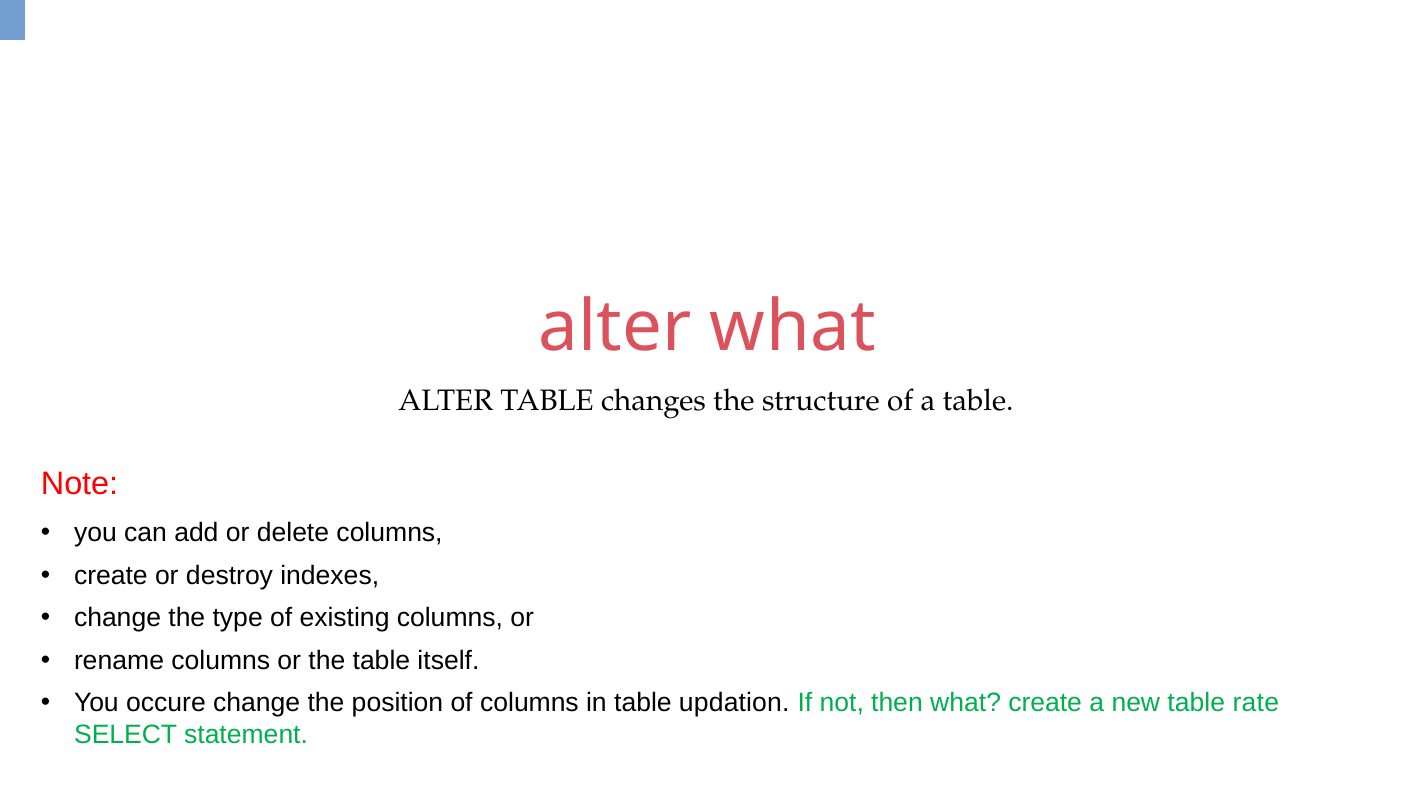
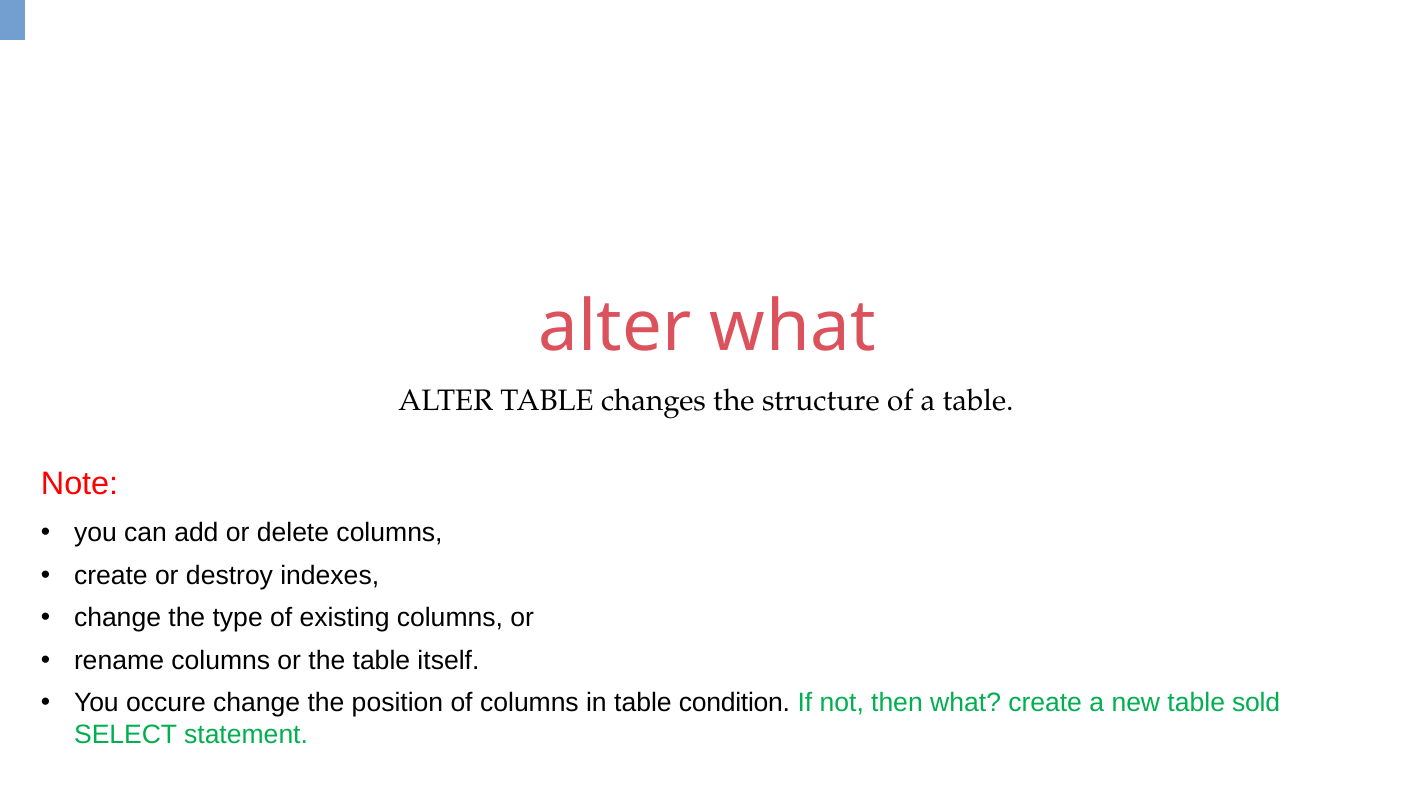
updation: updation -> condition
rate: rate -> sold
